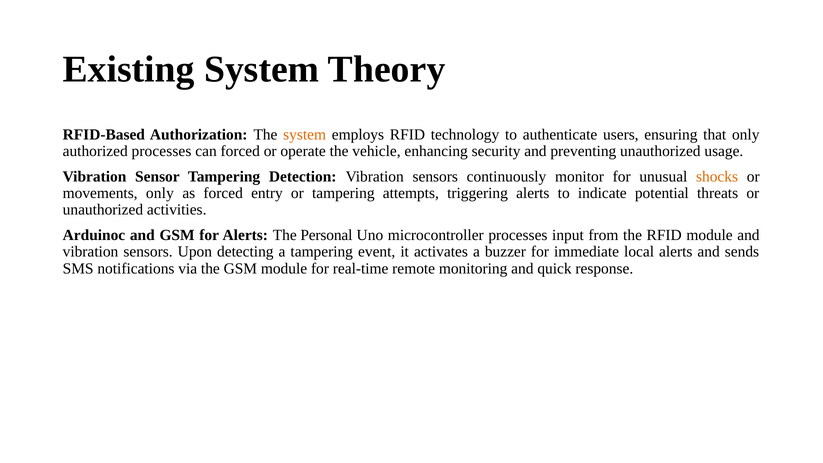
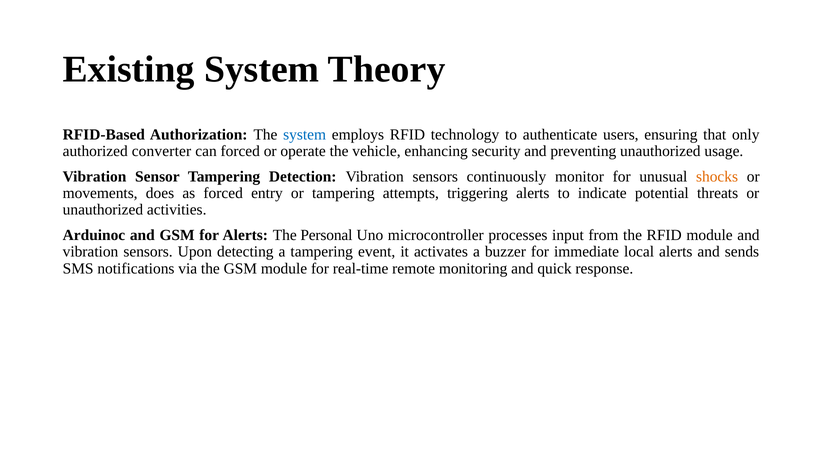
system at (305, 135) colour: orange -> blue
authorized processes: processes -> converter
movements only: only -> does
